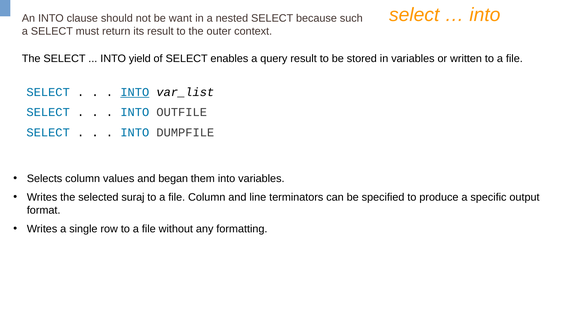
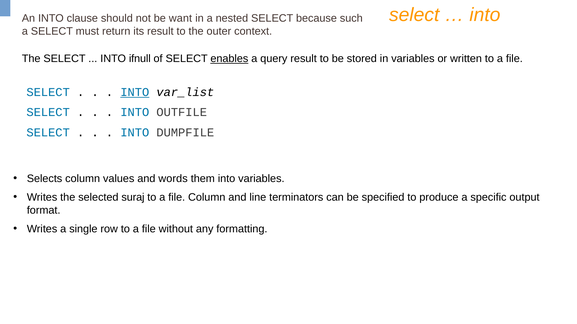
yield: yield -> ifnull
enables underline: none -> present
began: began -> words
